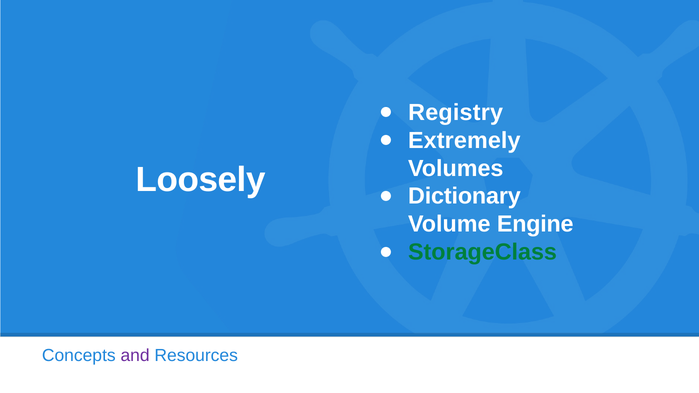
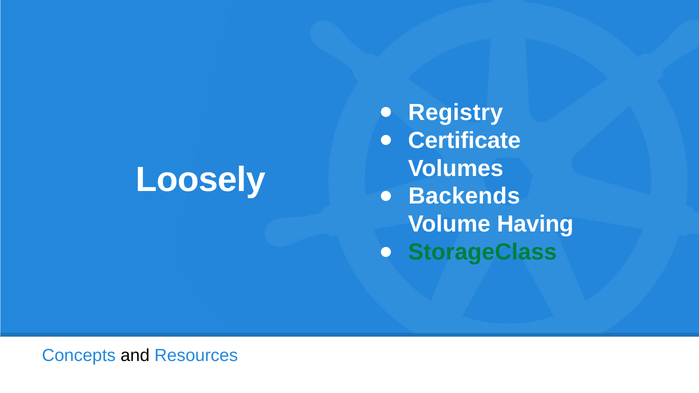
Extremely: Extremely -> Certificate
Dictionary: Dictionary -> Backends
Engine: Engine -> Having
and colour: purple -> black
